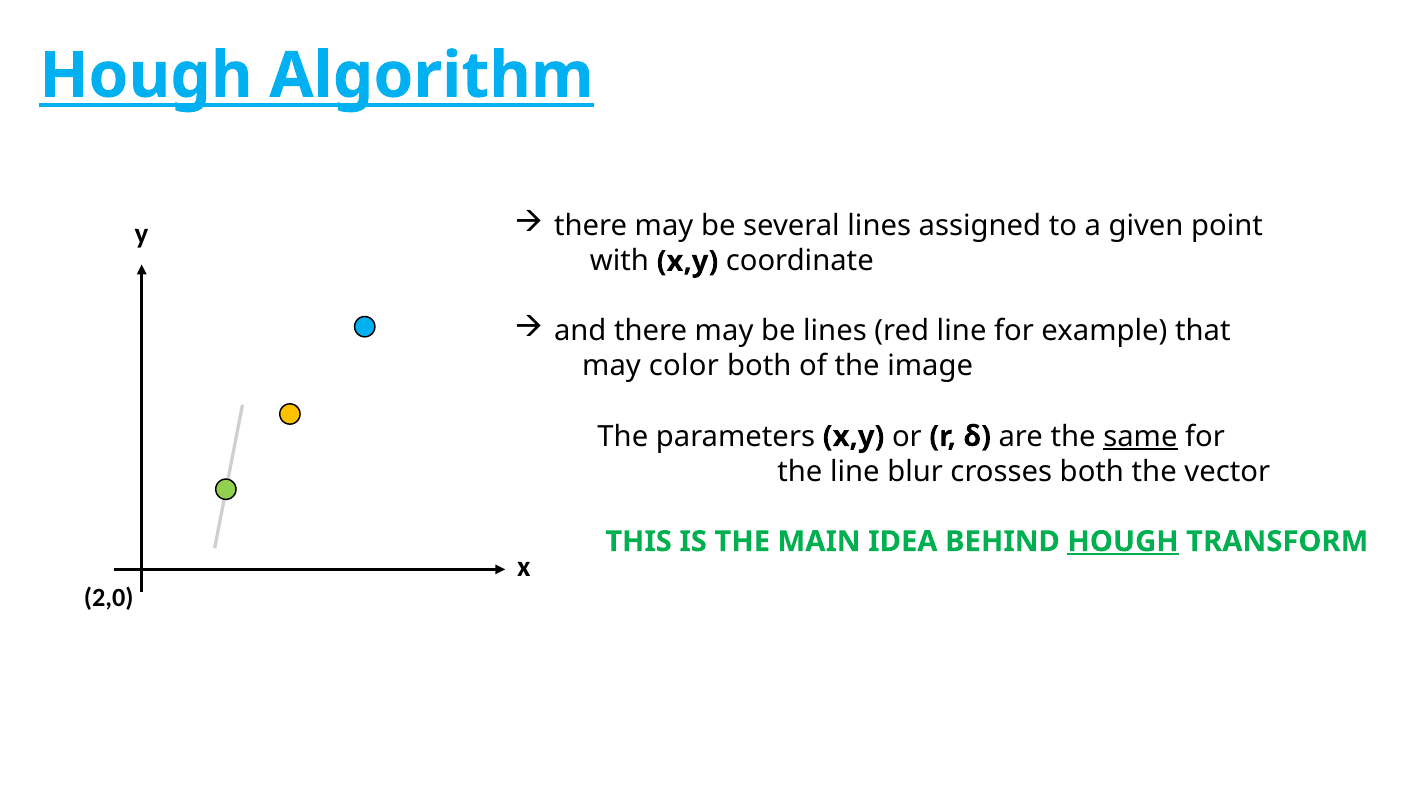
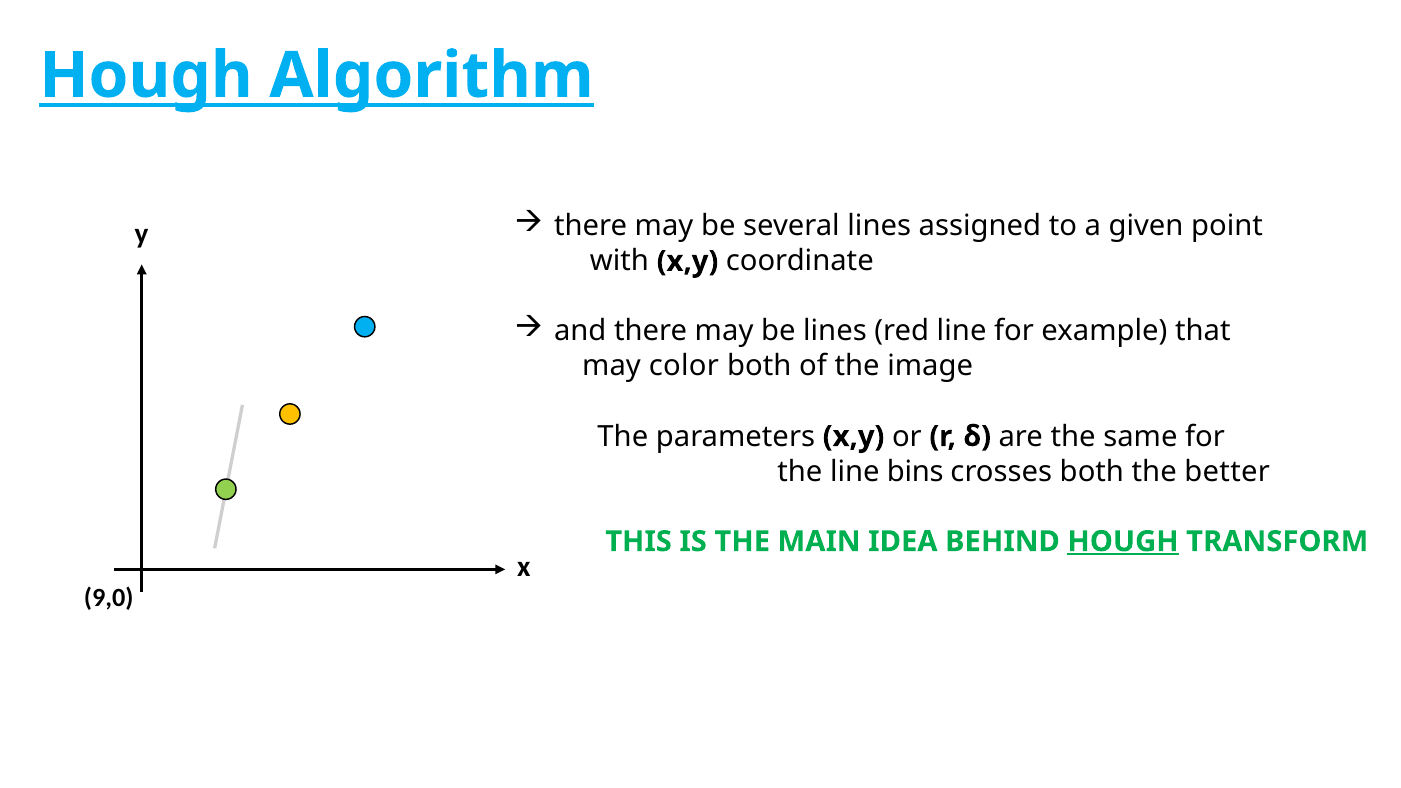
same underline: present -> none
blur: blur -> bins
vector: vector -> better
2,0: 2,0 -> 9,0
